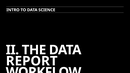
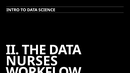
REPORT: REPORT -> NURSES
